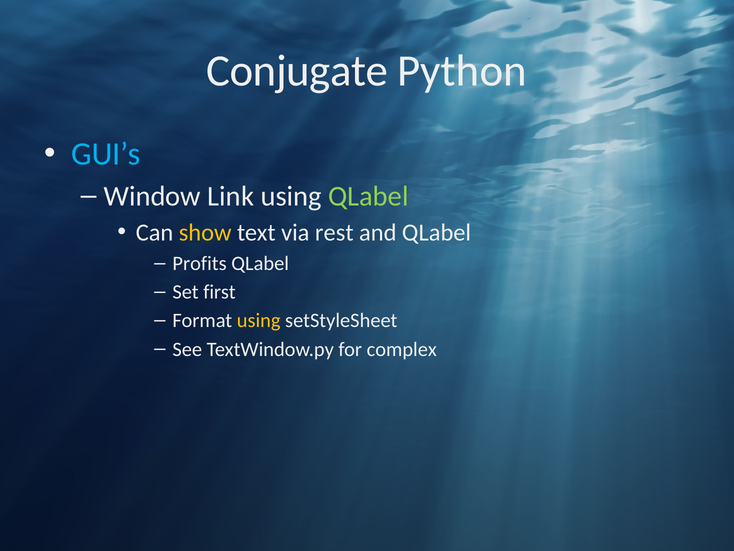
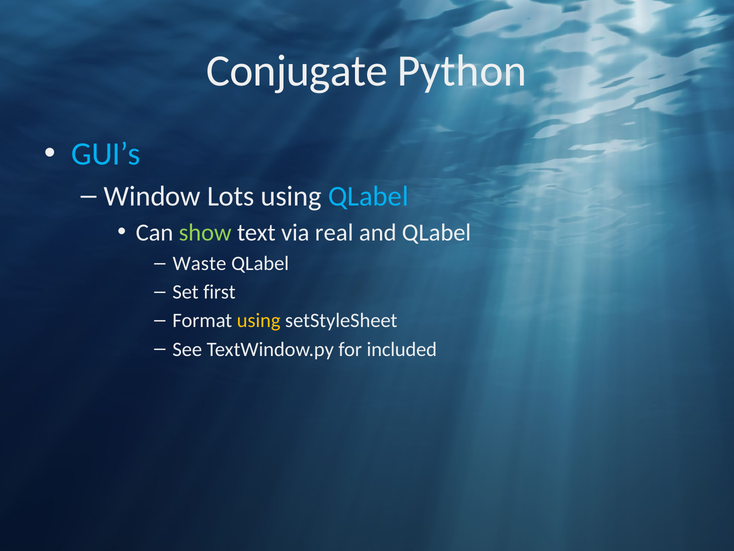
Link: Link -> Lots
QLabel at (368, 196) colour: light green -> light blue
show colour: yellow -> light green
rest: rest -> real
Profits: Profits -> Waste
complex: complex -> included
